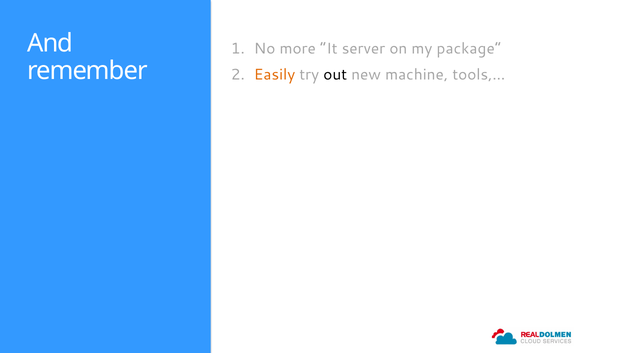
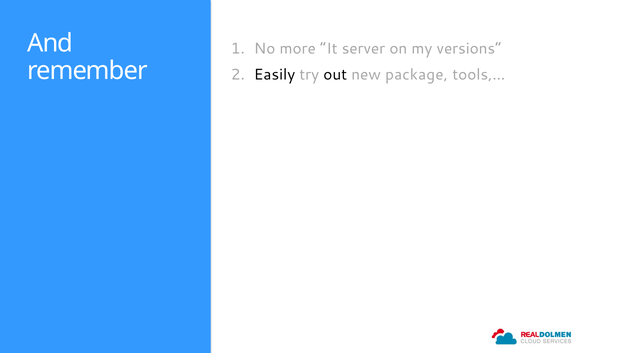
package: package -> versions
Easily colour: orange -> black
machine: machine -> package
